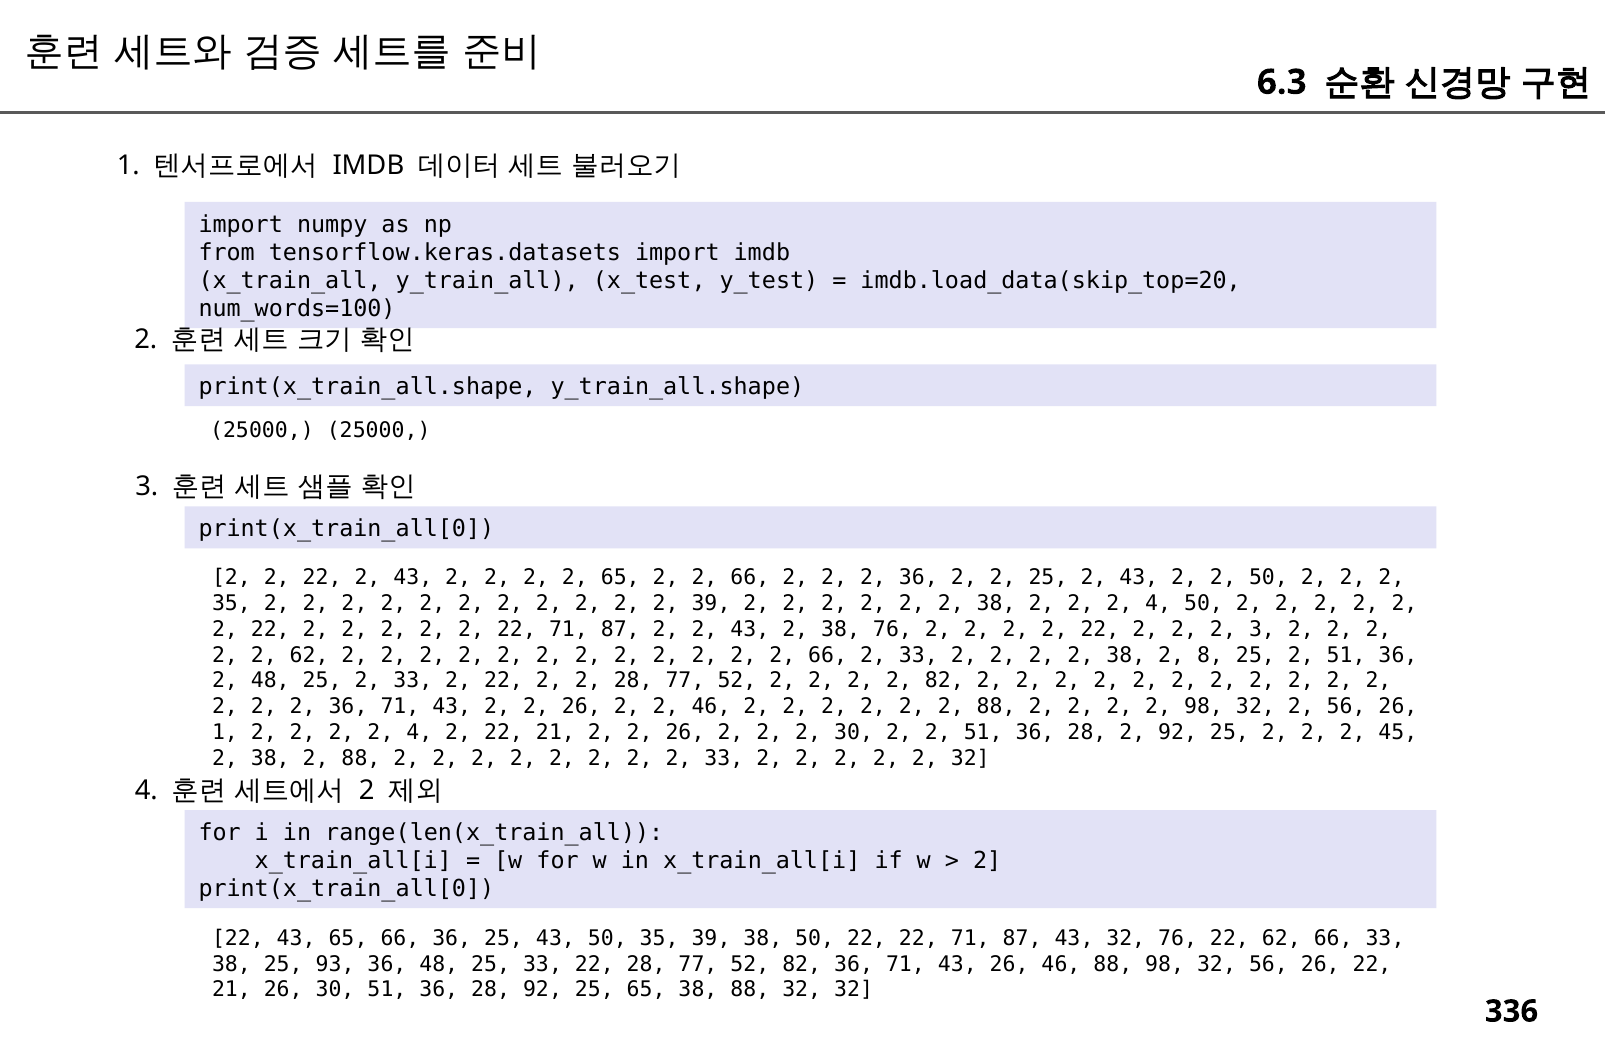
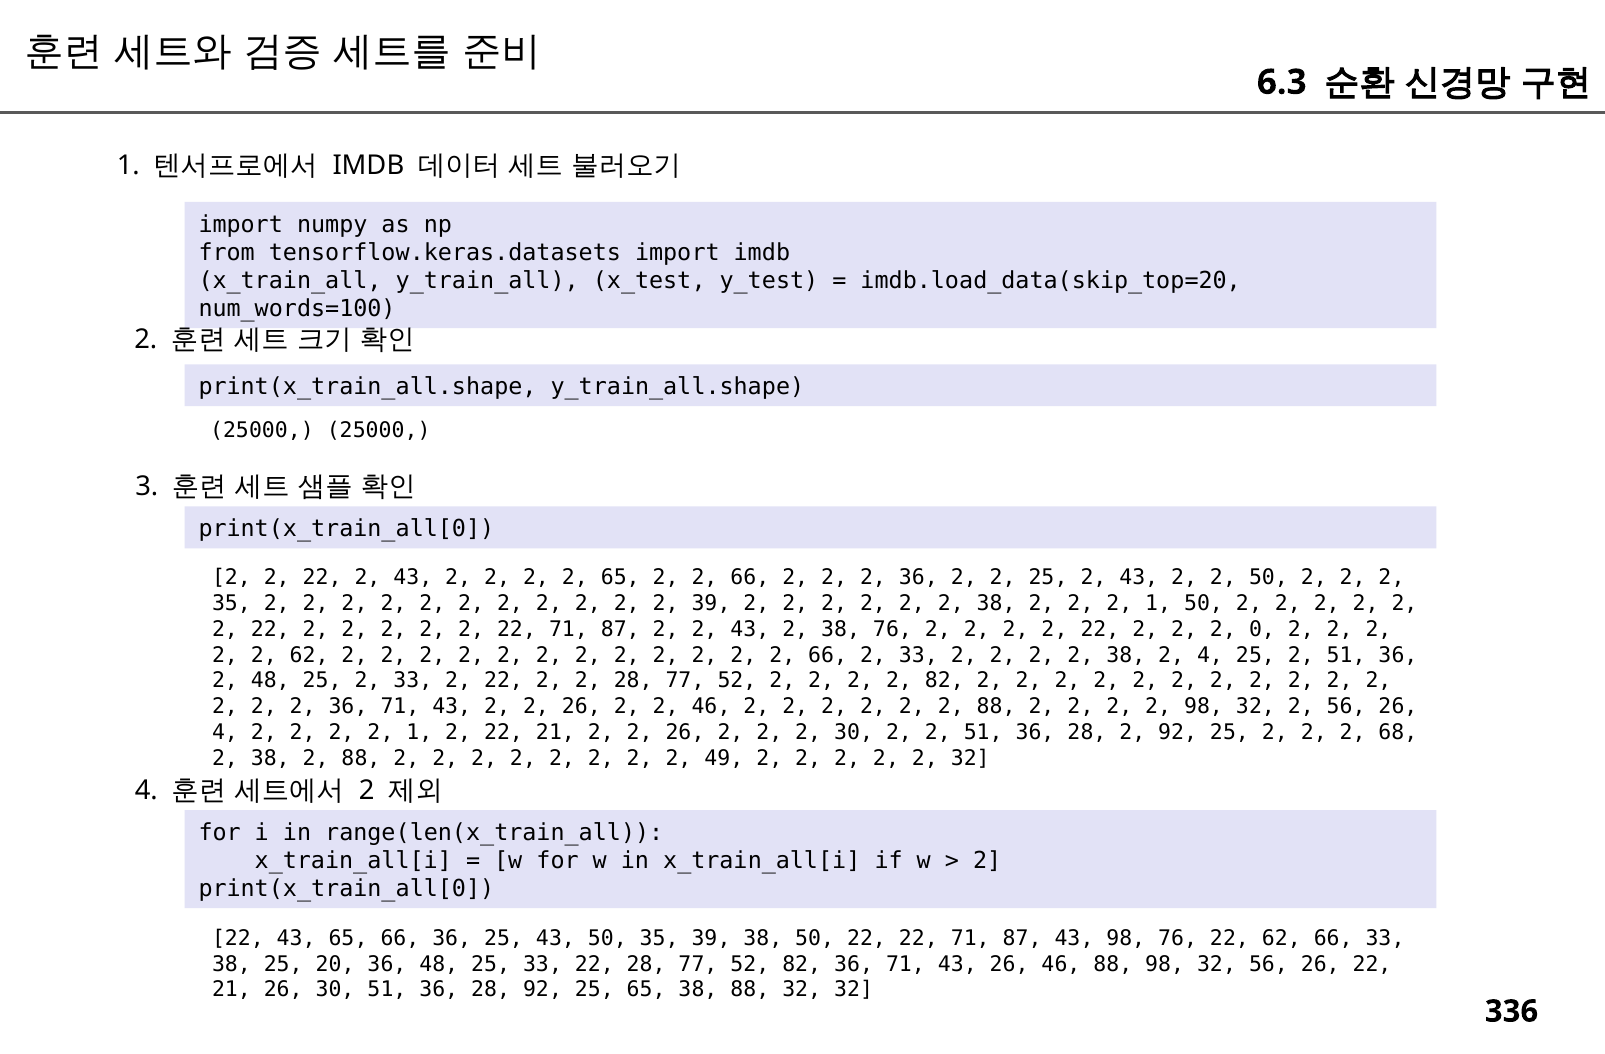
4 at (1158, 604): 4 -> 1
2 3: 3 -> 0
2 8: 8 -> 4
1 at (225, 733): 1 -> 4
4 at (419, 733): 4 -> 1
45: 45 -> 68
2 2 33: 33 -> 49
43 32: 32 -> 98
93: 93 -> 20
